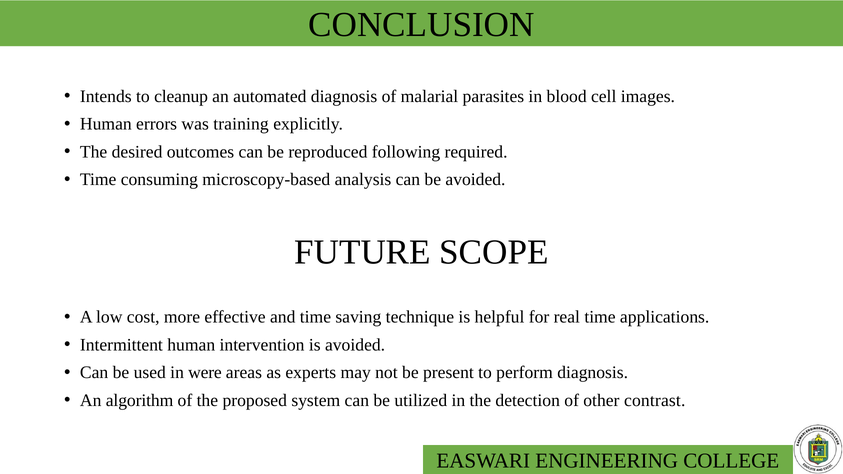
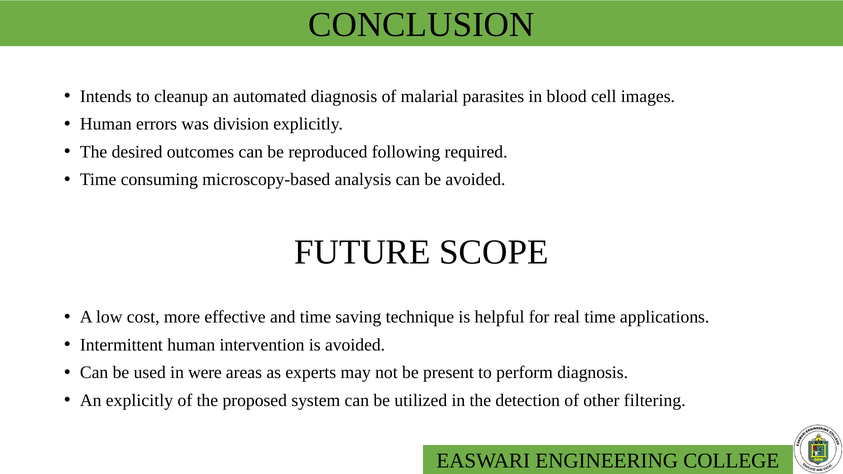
training: training -> division
An algorithm: algorithm -> explicitly
contrast: contrast -> filtering
